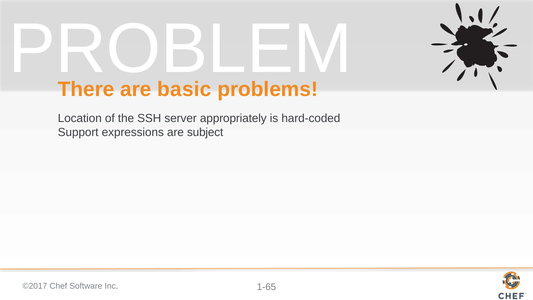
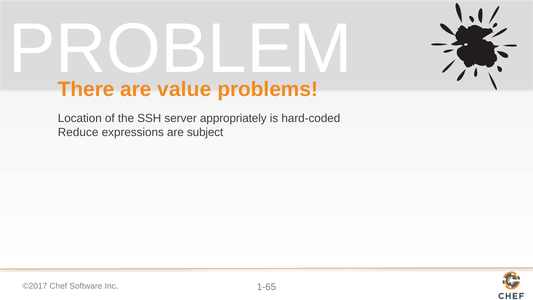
basic: basic -> value
Support: Support -> Reduce
